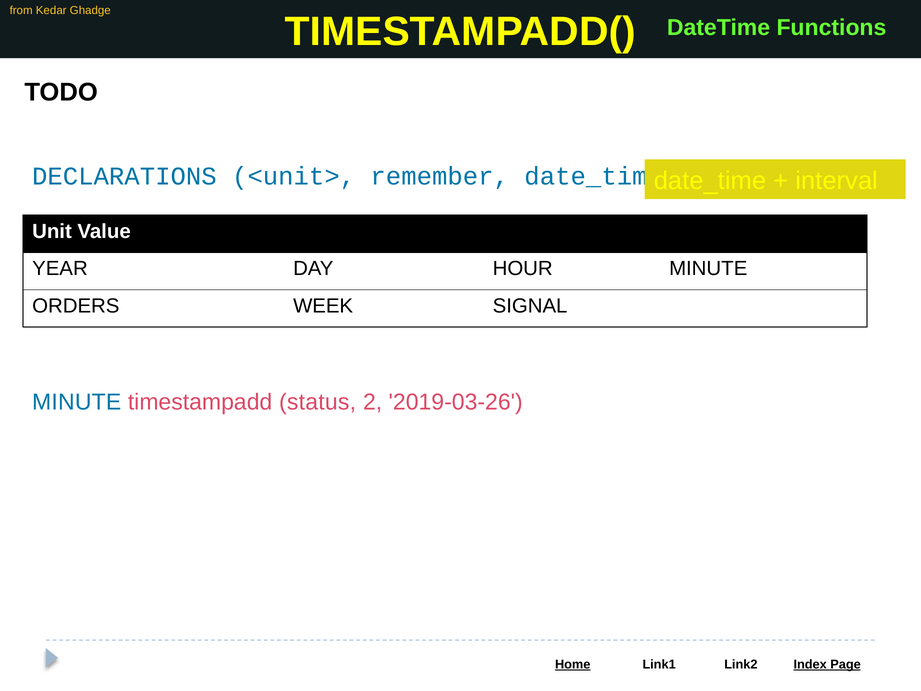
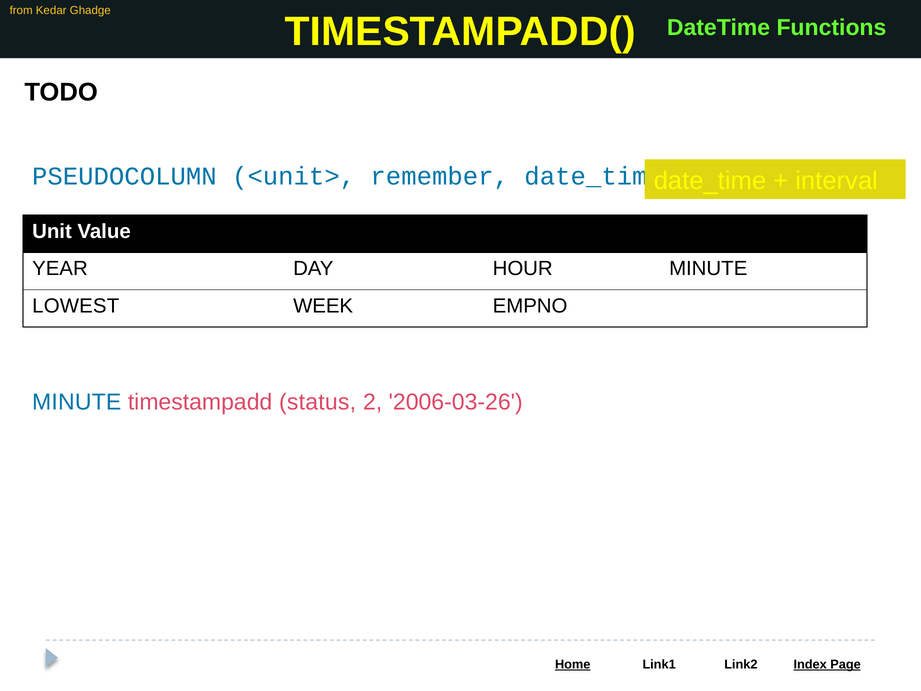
DECLARATIONS: DECLARATIONS -> PSEUDOCOLUMN
ORDERS: ORDERS -> LOWEST
SIGNAL: SIGNAL -> EMPNO
2019-03-26: 2019-03-26 -> 2006-03-26
